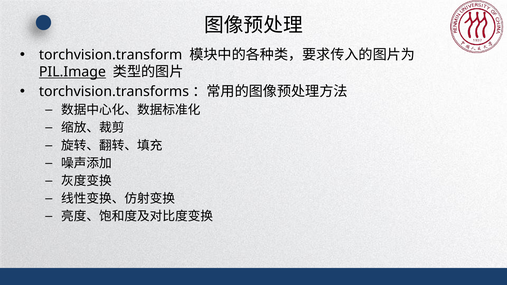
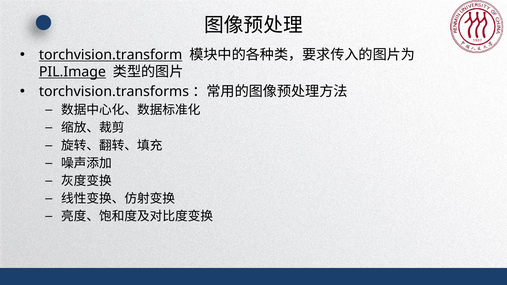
torchvision.transform underline: none -> present
